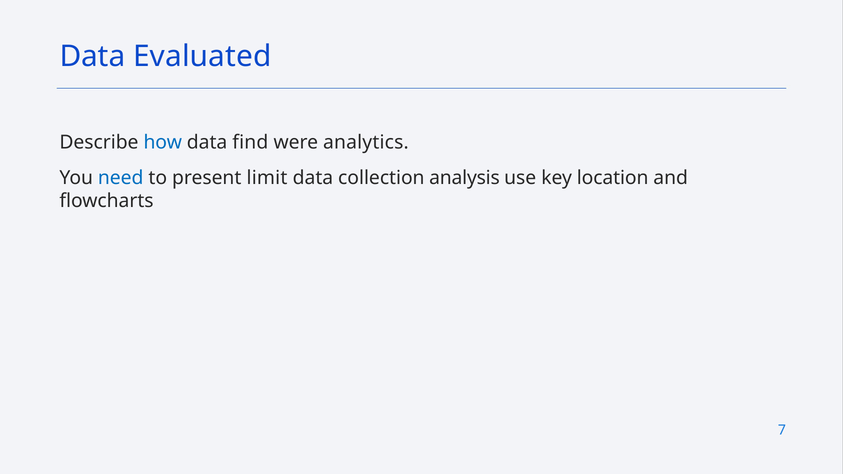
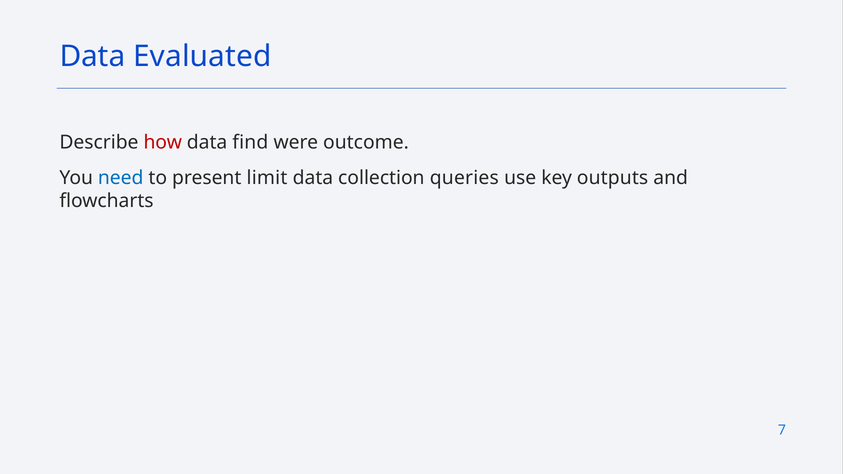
how colour: blue -> red
analytics: analytics -> outcome
analysis: analysis -> queries
location: location -> outputs
